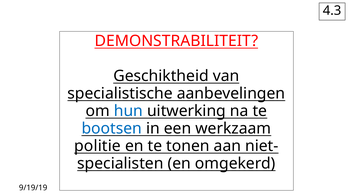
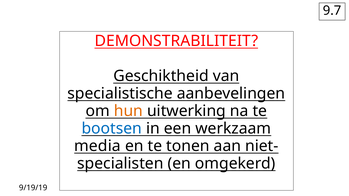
4.3: 4.3 -> 9.7
hun colour: blue -> orange
politie: politie -> media
